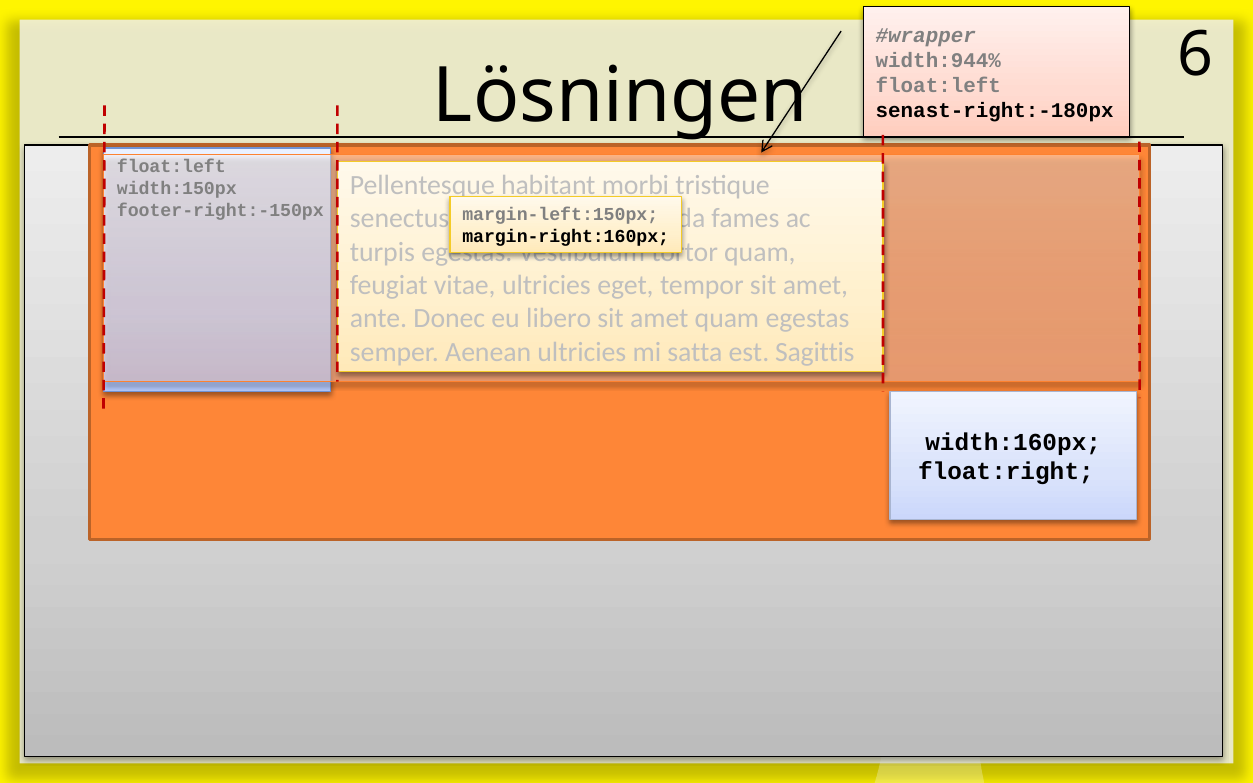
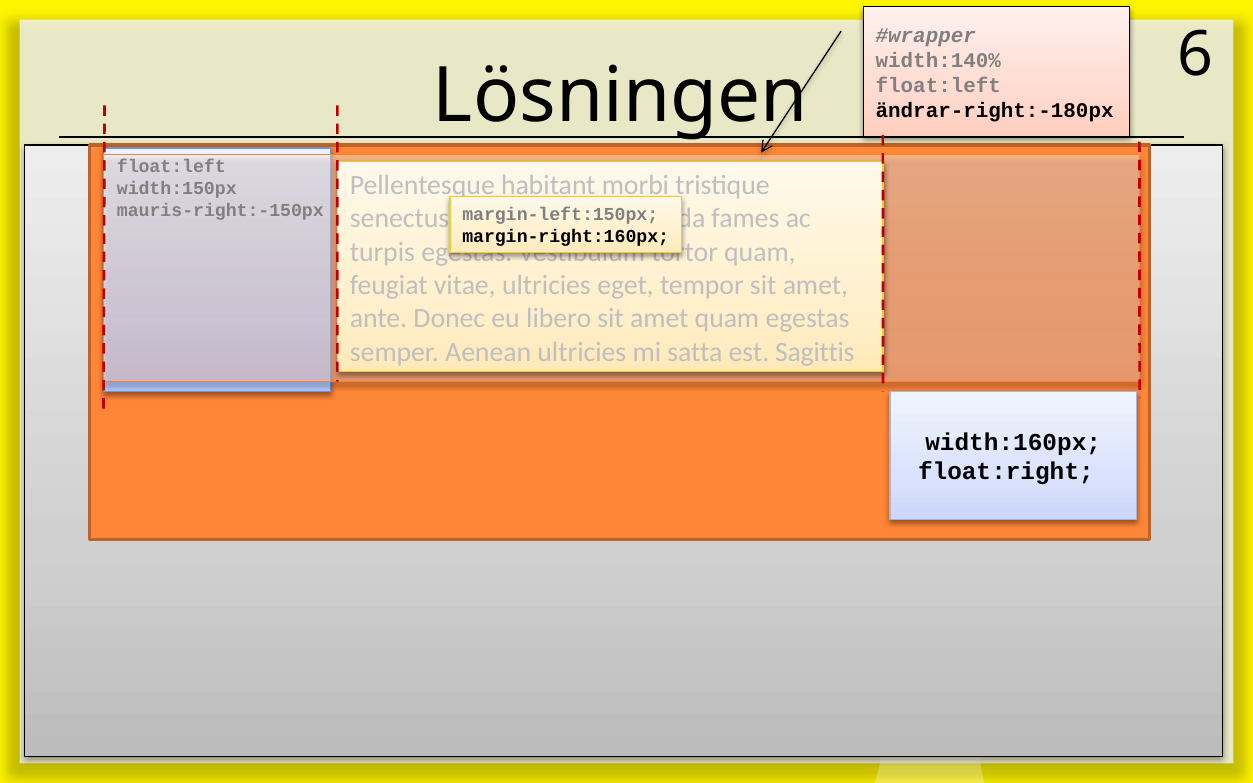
width:944%: width:944% -> width:140%
senast-right:-180px: senast-right:-180px -> ändrar-right:-180px
footer-right:-150px: footer-right:-150px -> mauris-right:-150px
